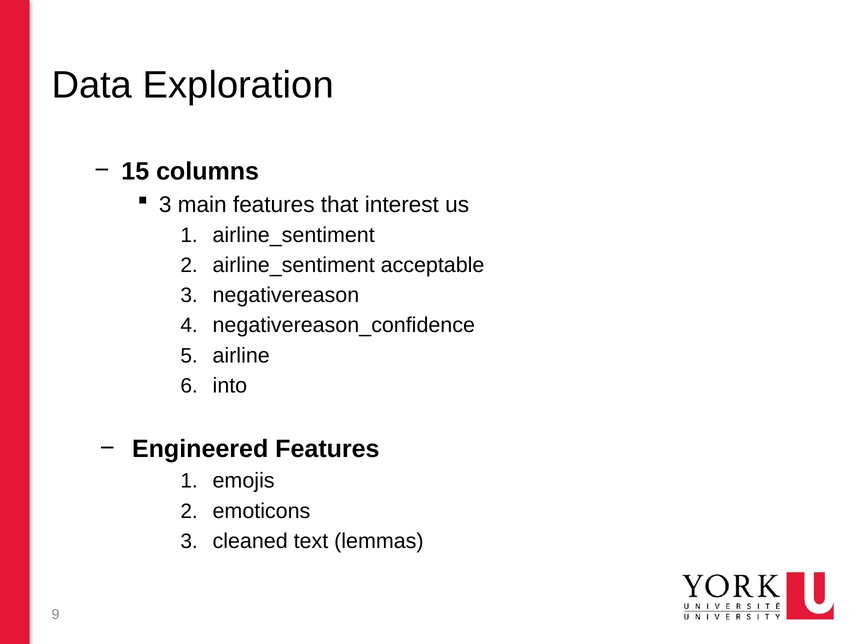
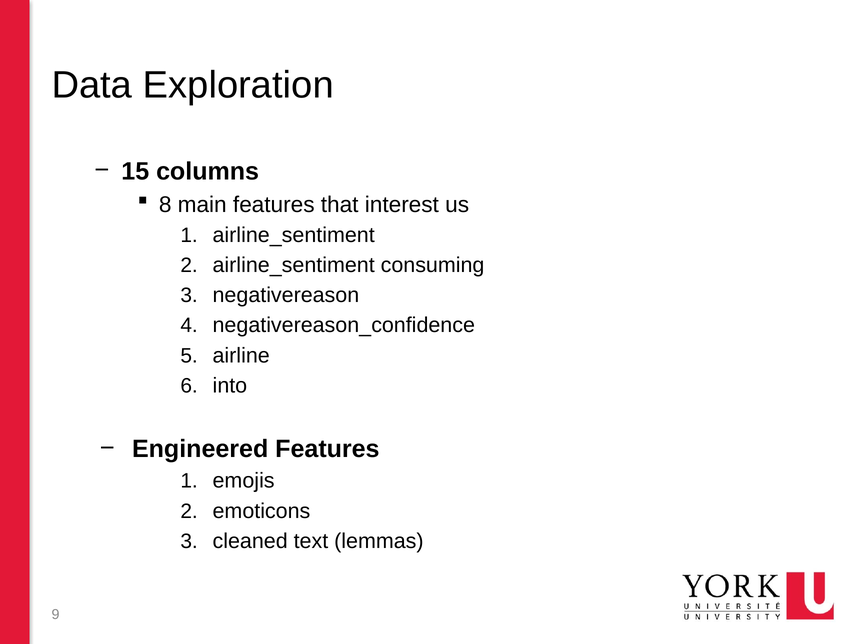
3 at (165, 205): 3 -> 8
acceptable: acceptable -> consuming
